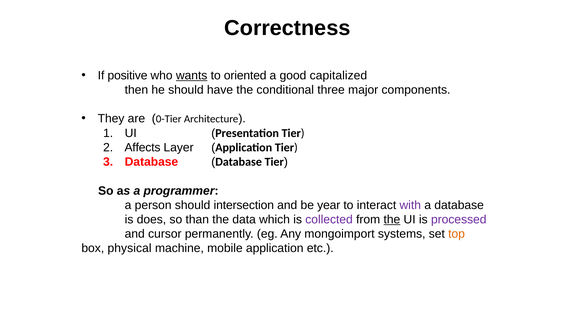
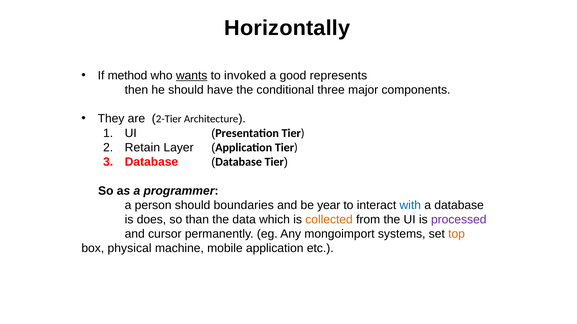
Correctness: Correctness -> Horizontally
positive: positive -> method
oriented: oriented -> invoked
capitalized: capitalized -> represents
0-Tier: 0-Tier -> 2-Tier
Affects: Affects -> Retain
intersection: intersection -> boundaries
with colour: purple -> blue
collected colour: purple -> orange
the at (392, 220) underline: present -> none
